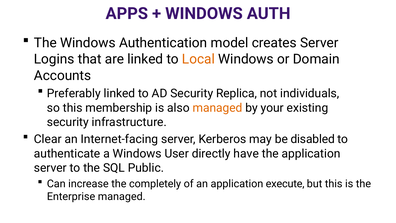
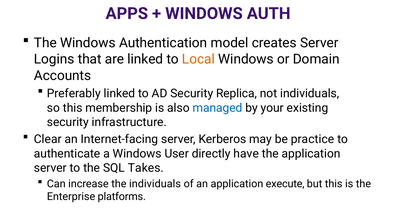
managed at (218, 108) colour: orange -> blue
disabled: disabled -> practice
Public: Public -> Takes
the completely: completely -> individuals
Enterprise managed: managed -> platforms
